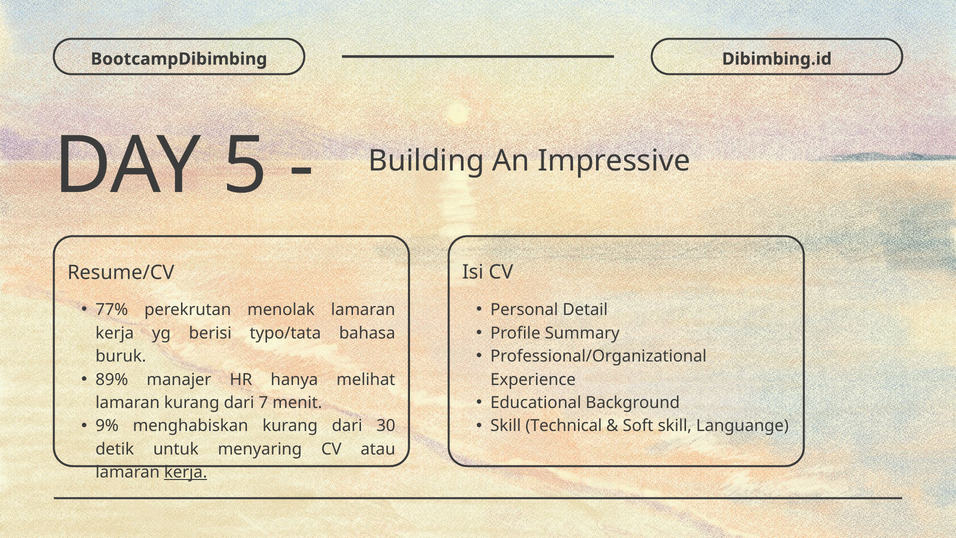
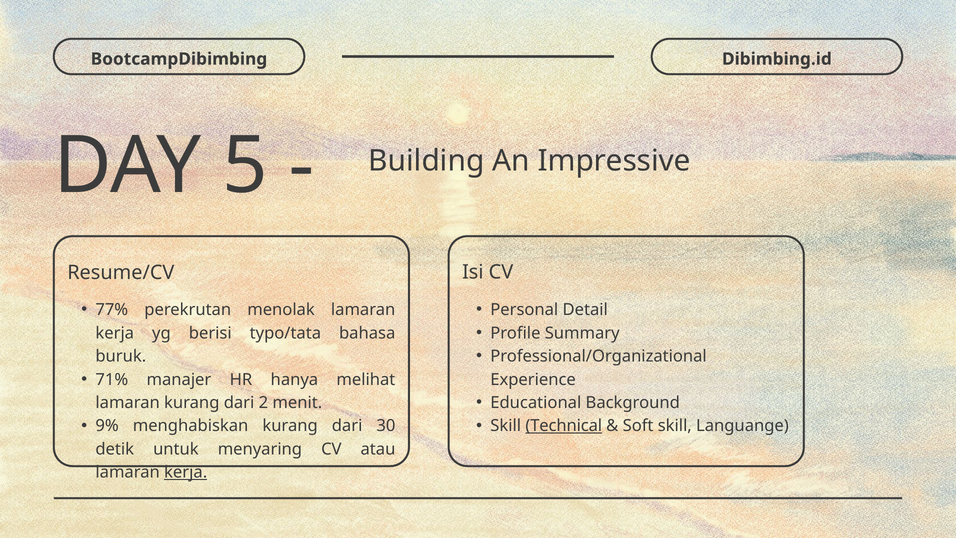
89%: 89% -> 71%
7: 7 -> 2
Technical underline: none -> present
